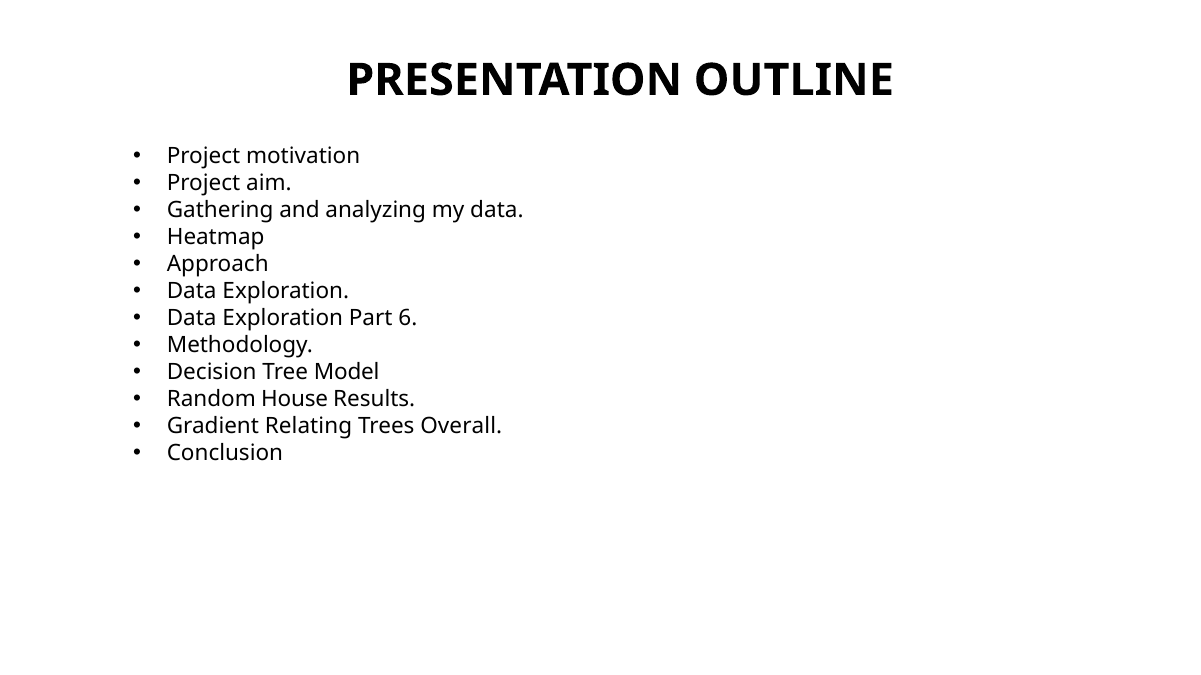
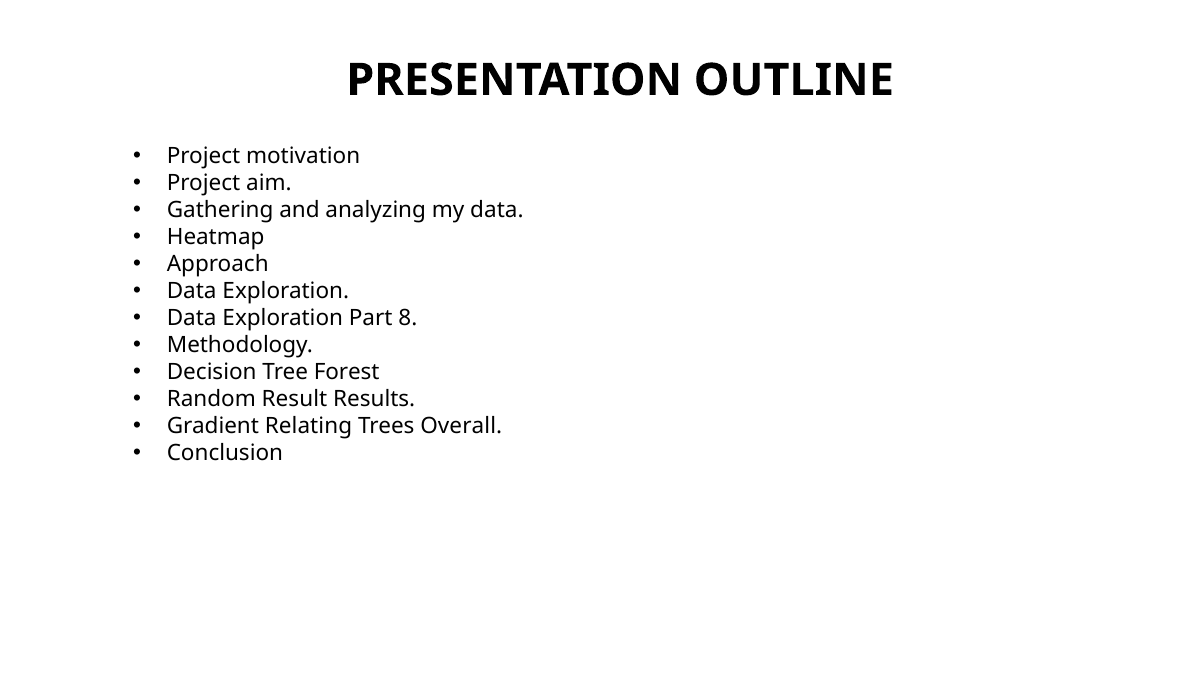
6: 6 -> 8
Model: Model -> Forest
House: House -> Result
